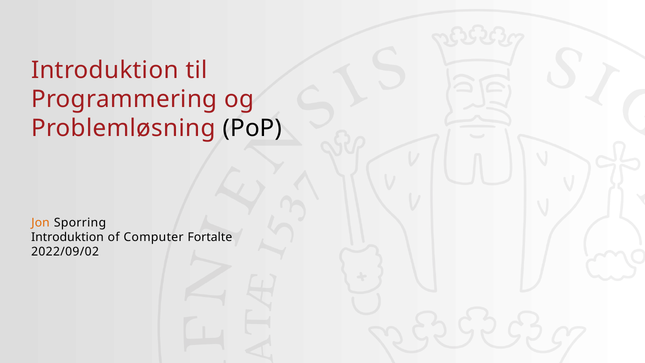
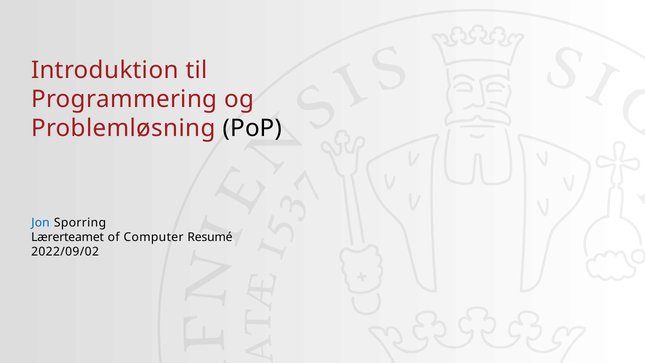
Jon colour: orange -> blue
Introduktion at (67, 237): Introduktion -> Lærerteamet
Fortalte: Fortalte -> Resumé
